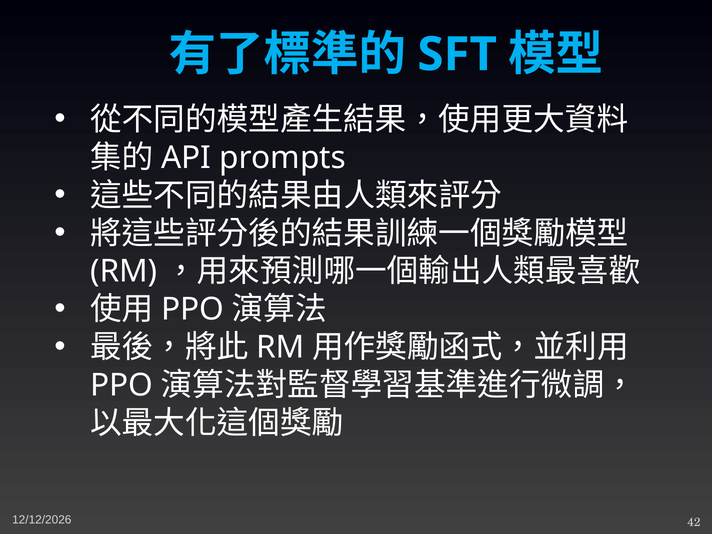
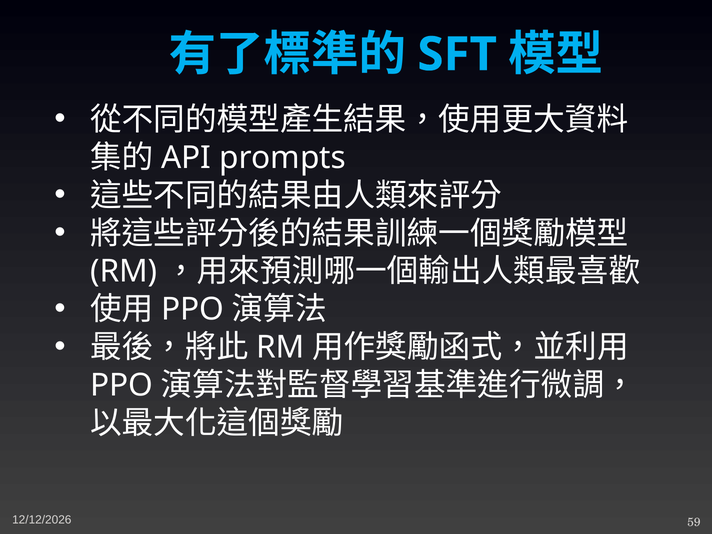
42: 42 -> 59
